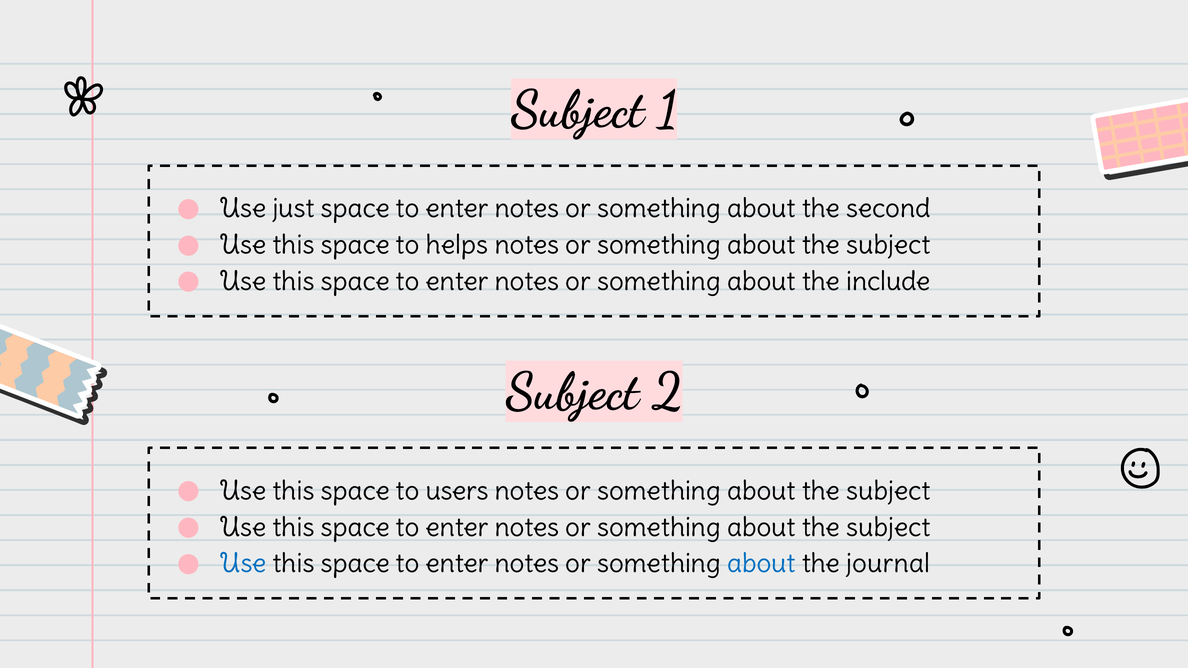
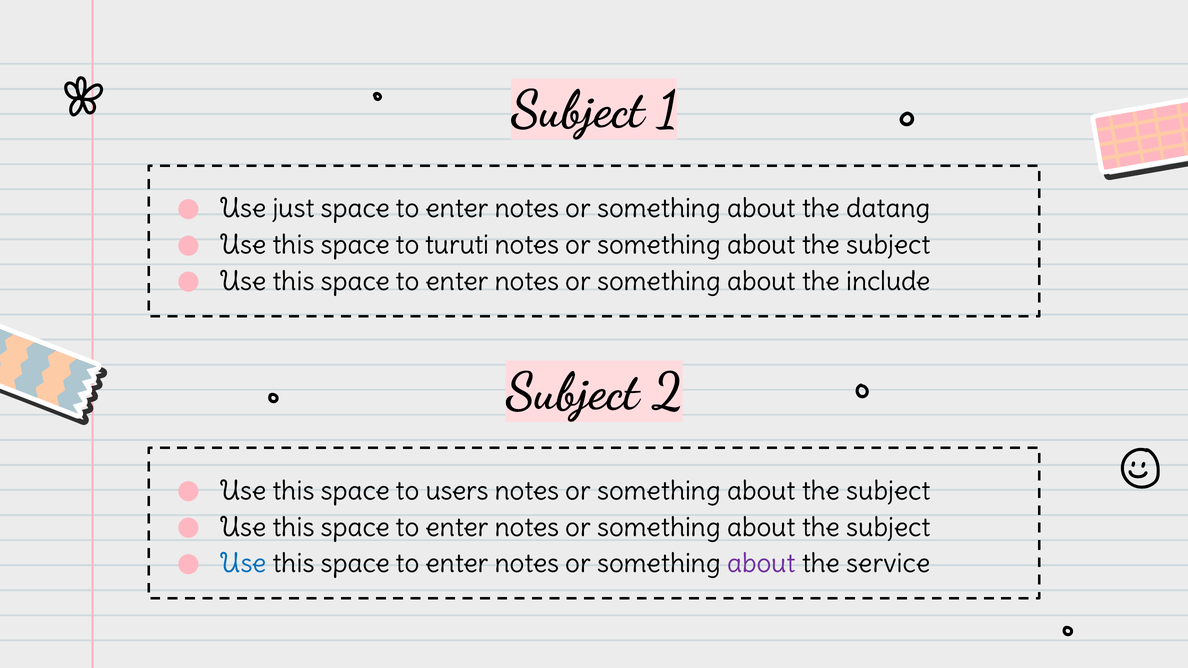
second: second -> datang
helps: helps -> turuti
about at (761, 564) colour: blue -> purple
journal: journal -> service
